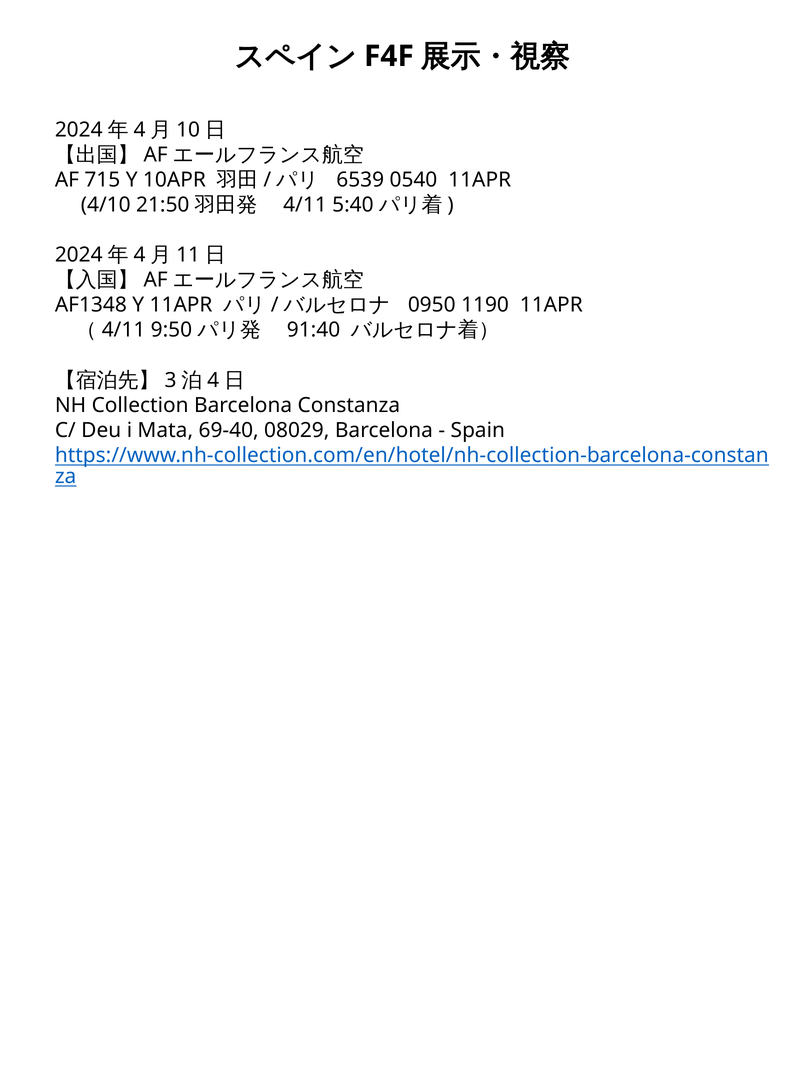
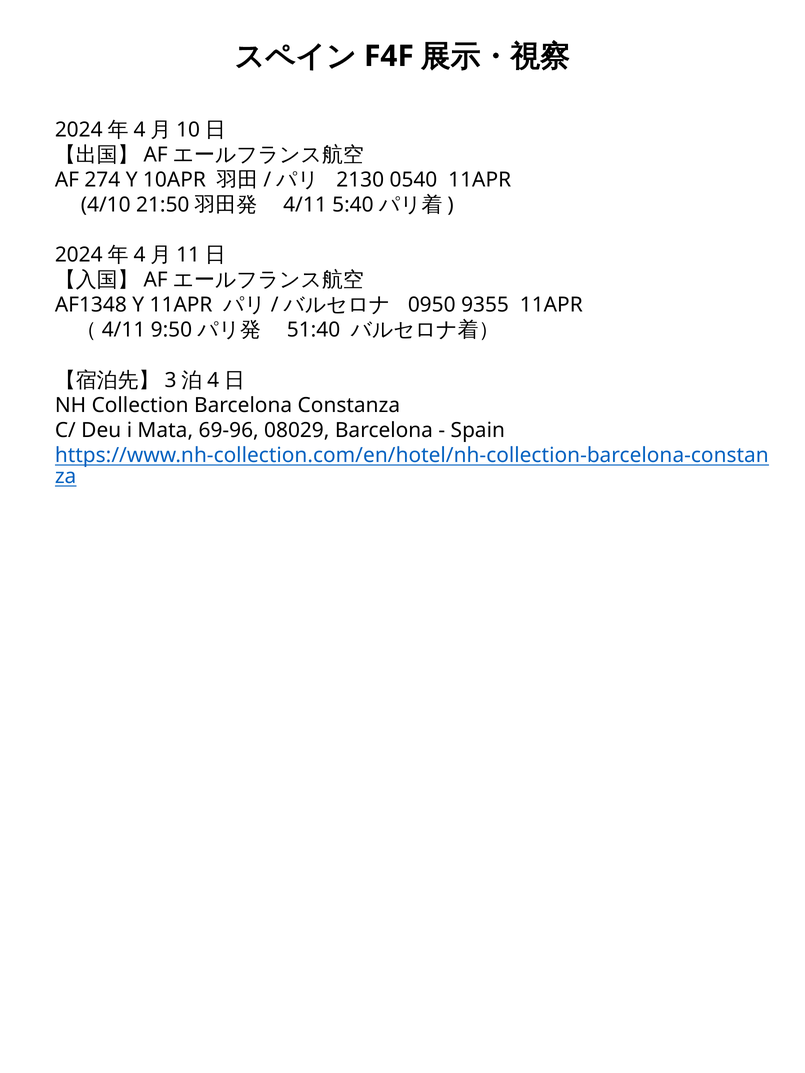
715: 715 -> 274
6539: 6539 -> 2130
1190: 1190 -> 9355
91:40: 91:40 -> 51:40
69-40: 69-40 -> 69-96
